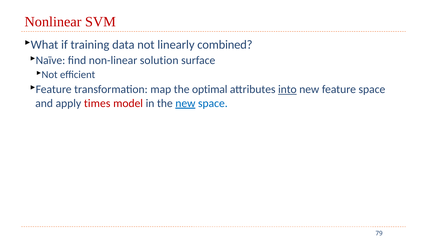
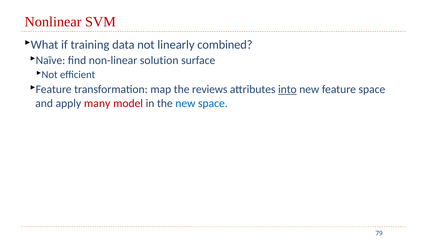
optimal: optimal -> reviews
times: times -> many
new at (185, 103) underline: present -> none
